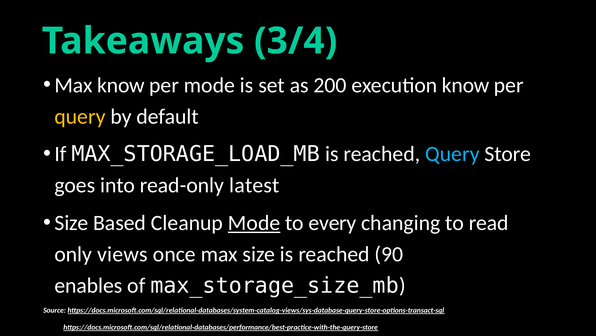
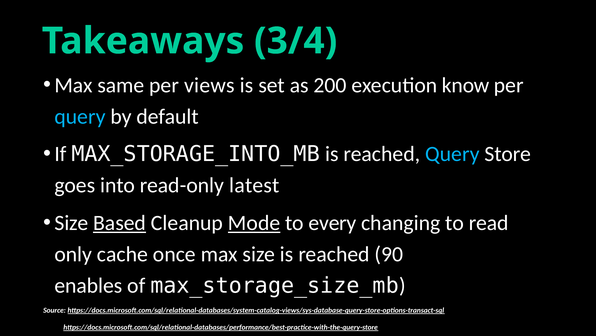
Max know: know -> same
per mode: mode -> views
query at (80, 116) colour: yellow -> light blue
MAX_STORAGE_LOAD_MB: MAX_STORAGE_LOAD_MB -> MAX_STORAGE_INTO_MB
Based underline: none -> present
views: views -> cache
